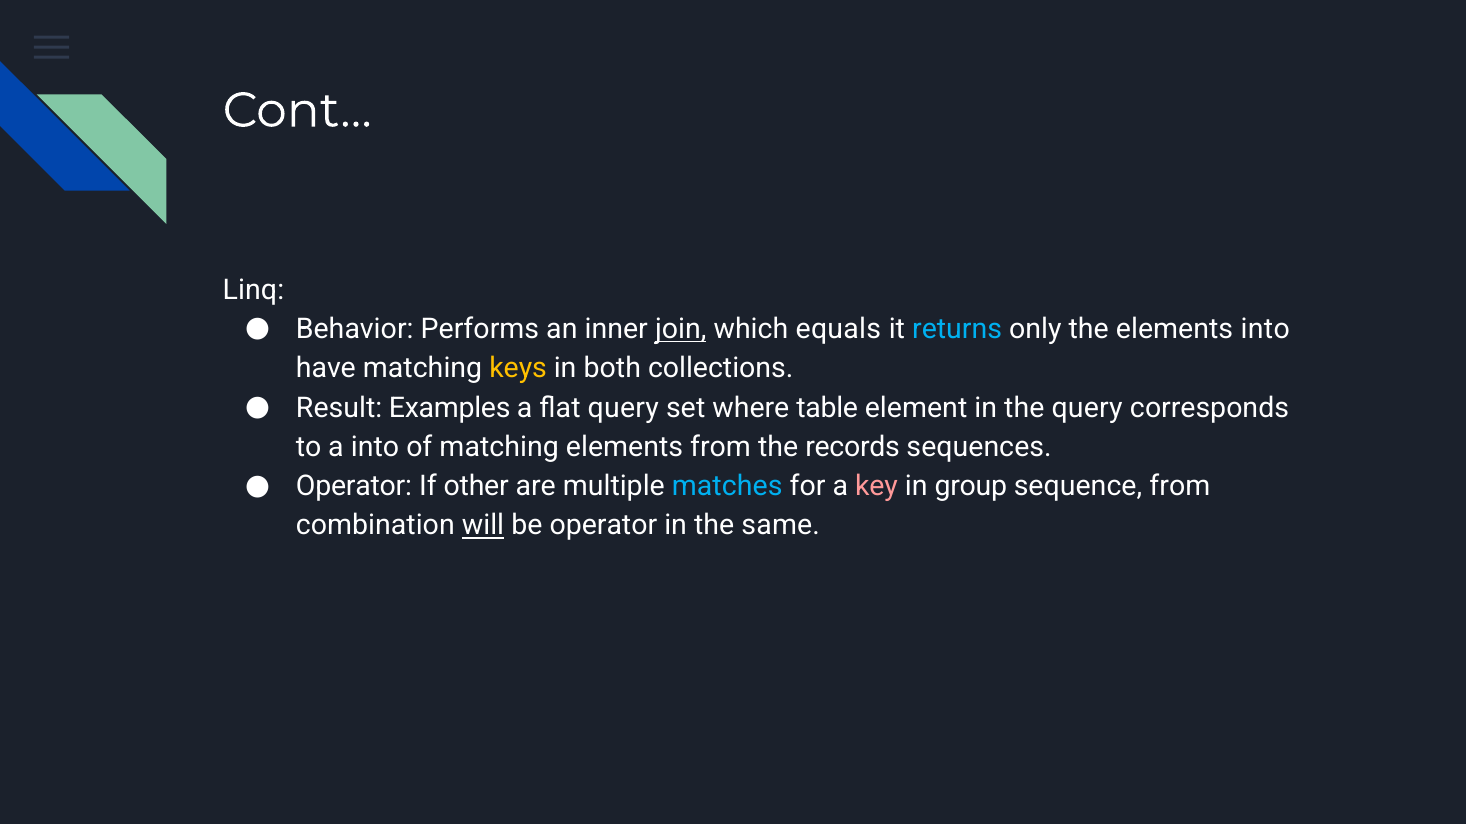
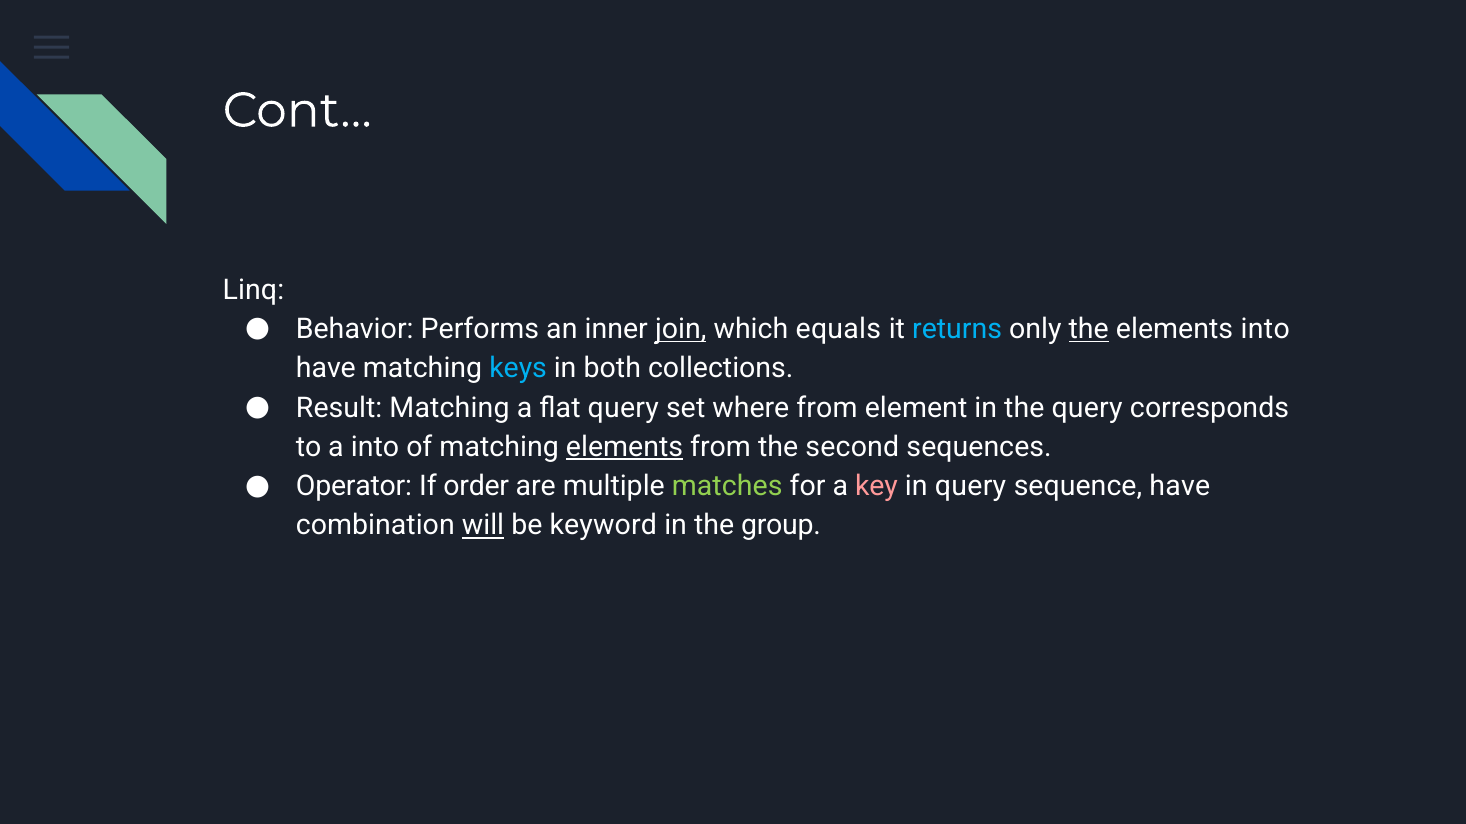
the at (1089, 329) underline: none -> present
keys colour: yellow -> light blue
Result Examples: Examples -> Matching
where table: table -> from
elements at (625, 447) underline: none -> present
records: records -> second
other: other -> order
matches colour: light blue -> light green
in group: group -> query
sequence from: from -> have
be operator: operator -> keyword
same: same -> group
